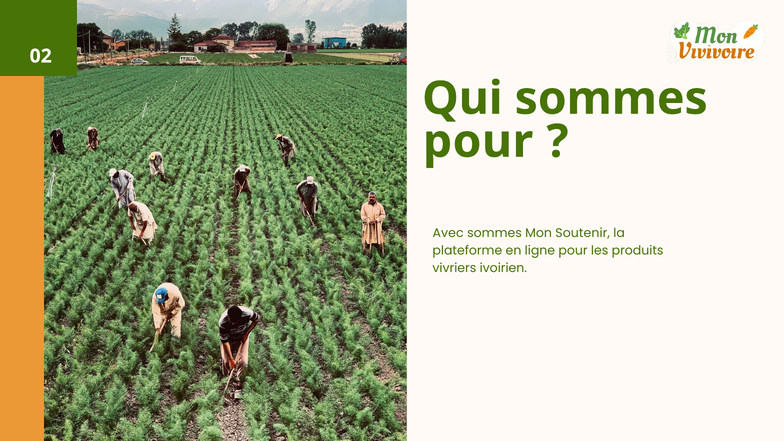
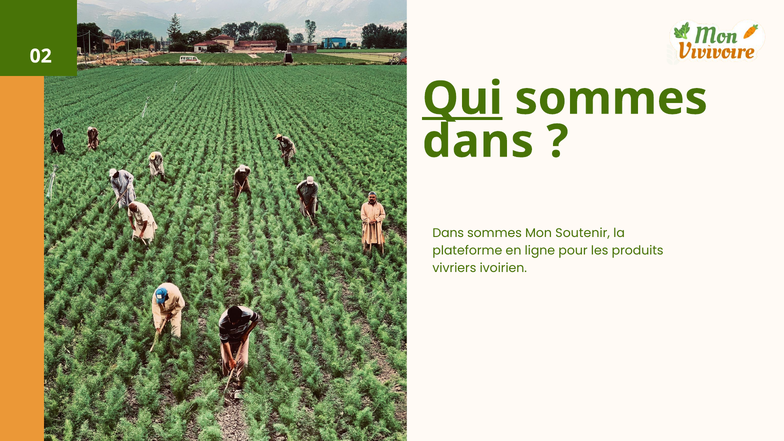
Qui underline: none -> present
pour at (478, 142): pour -> dans
Avec at (448, 233): Avec -> Dans
